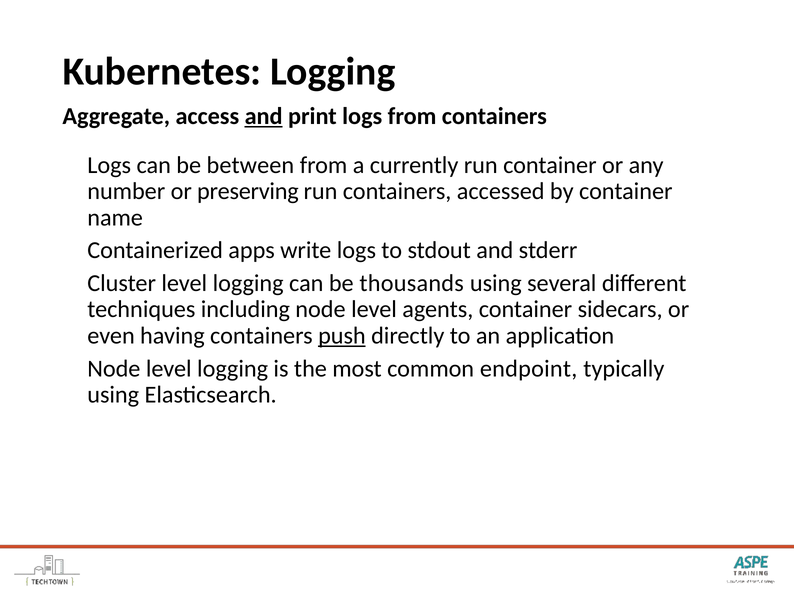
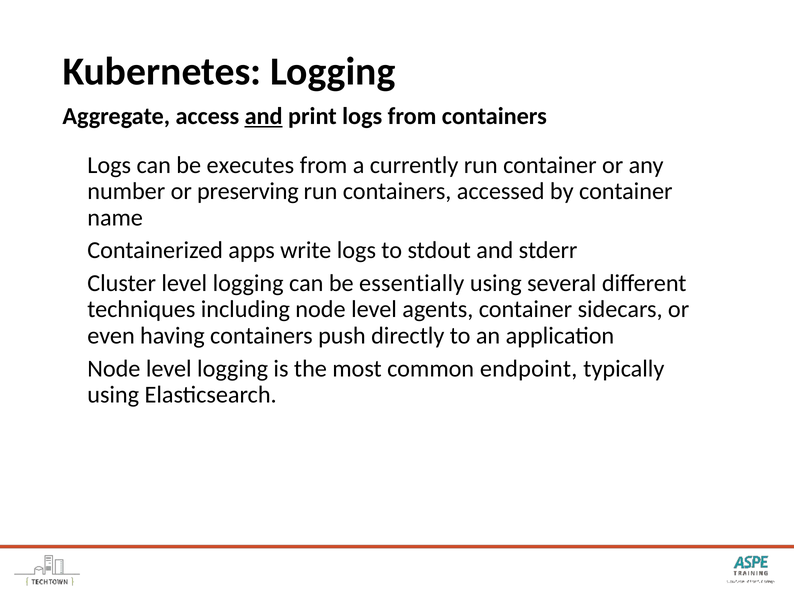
between: between -> executes
thousands: thousands -> essentially
push underline: present -> none
